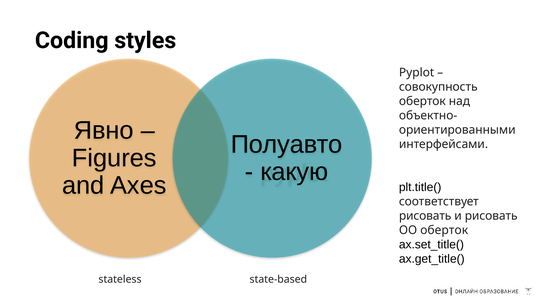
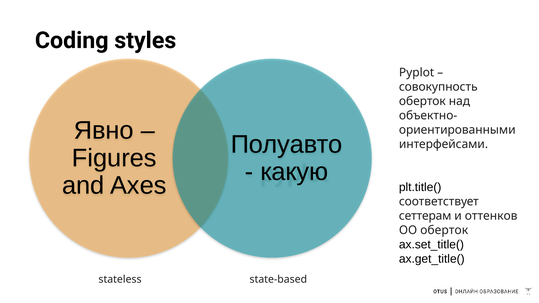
рисовать at (425, 216): рисовать -> сеттерам
и рисовать: рисовать -> оттенков
